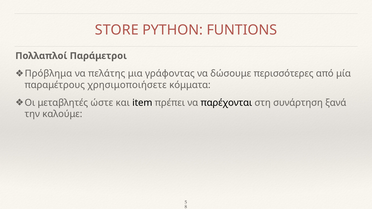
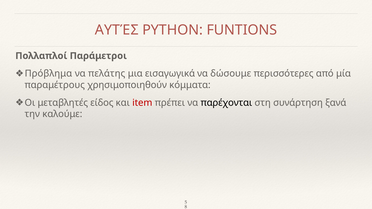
STORE: STORE -> ΑΥΤΈΣ
γράφοντας: γράφοντας -> εισαγωγικά
χρησιμοποιήσετε: χρησιμοποιήσετε -> χρησιμοποιηθούν
ώστε: ώστε -> είδος
item colour: black -> red
